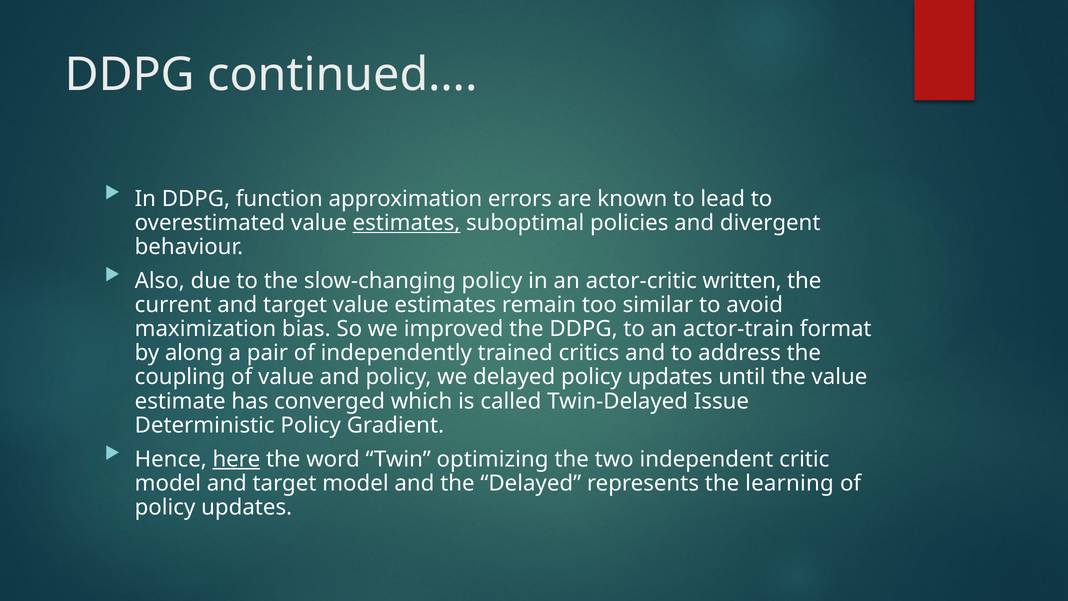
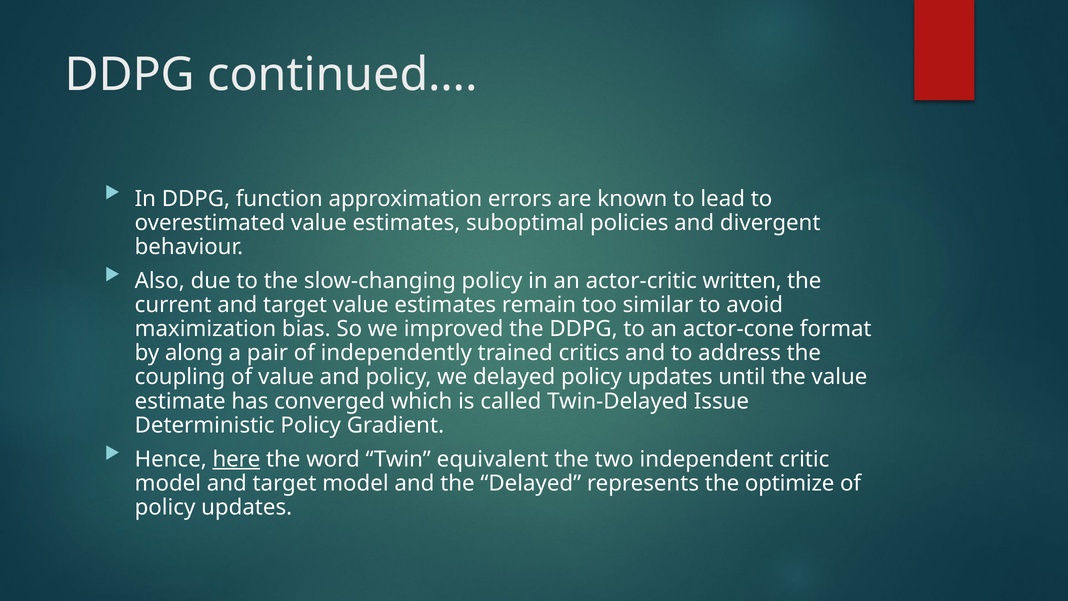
estimates at (406, 223) underline: present -> none
actor-train: actor-train -> actor-cone
optimizing: optimizing -> equivalent
learning: learning -> optimize
